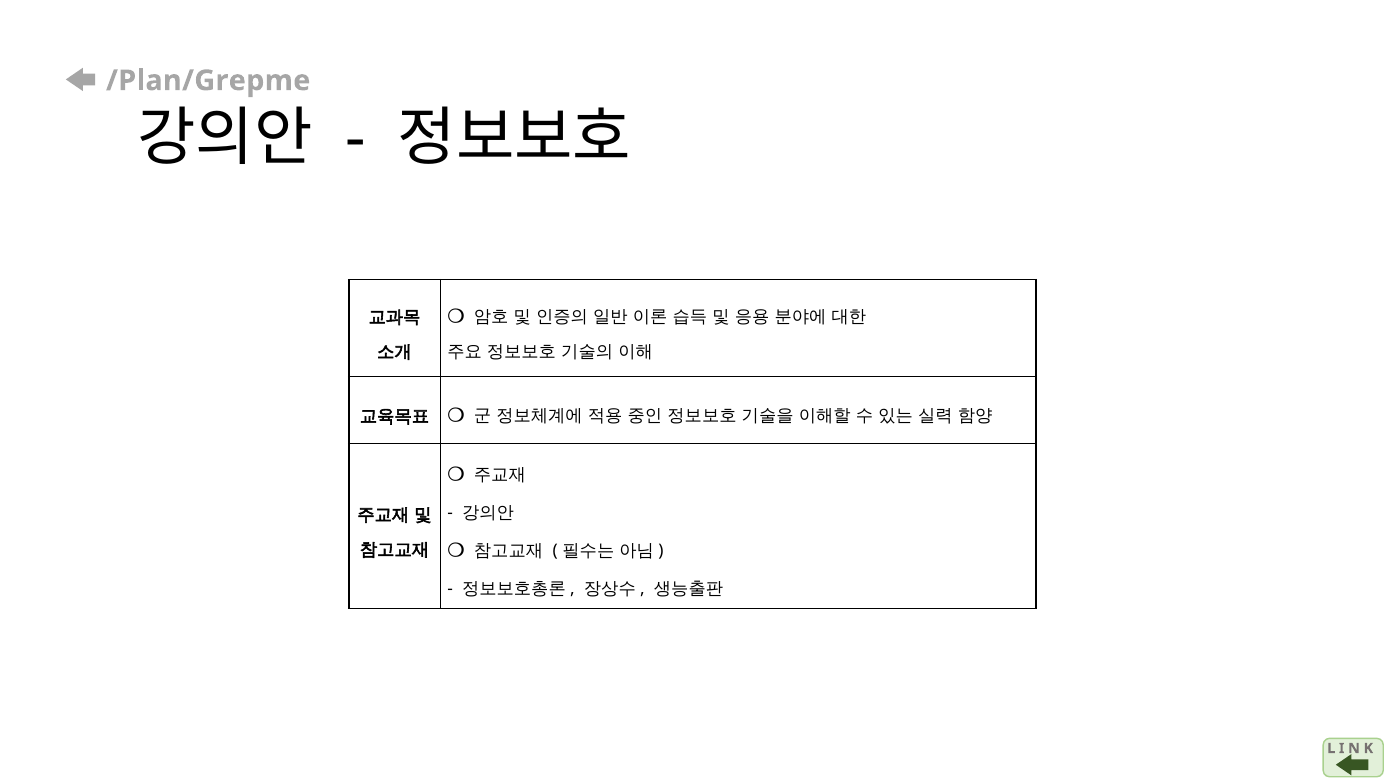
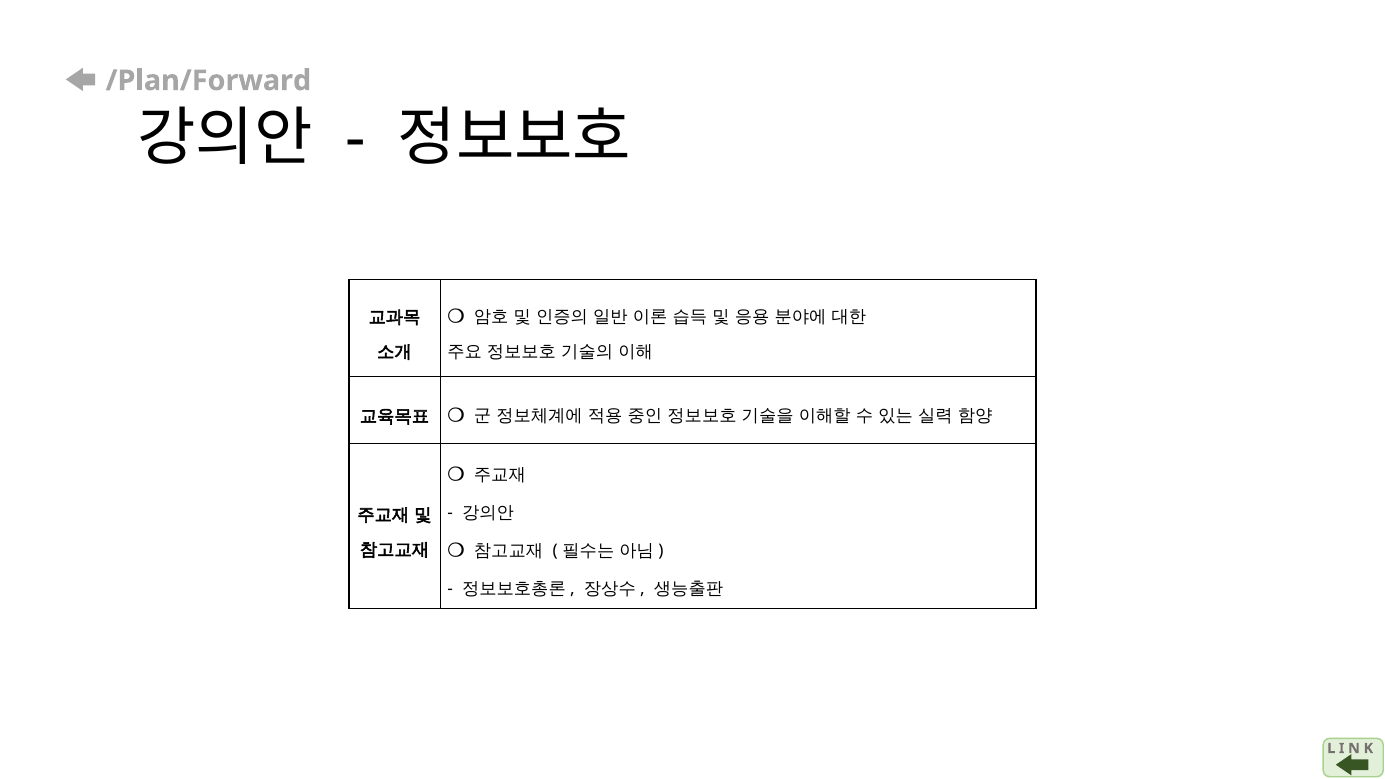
/Plan/Grepme: /Plan/Grepme -> /Plan/Forward
